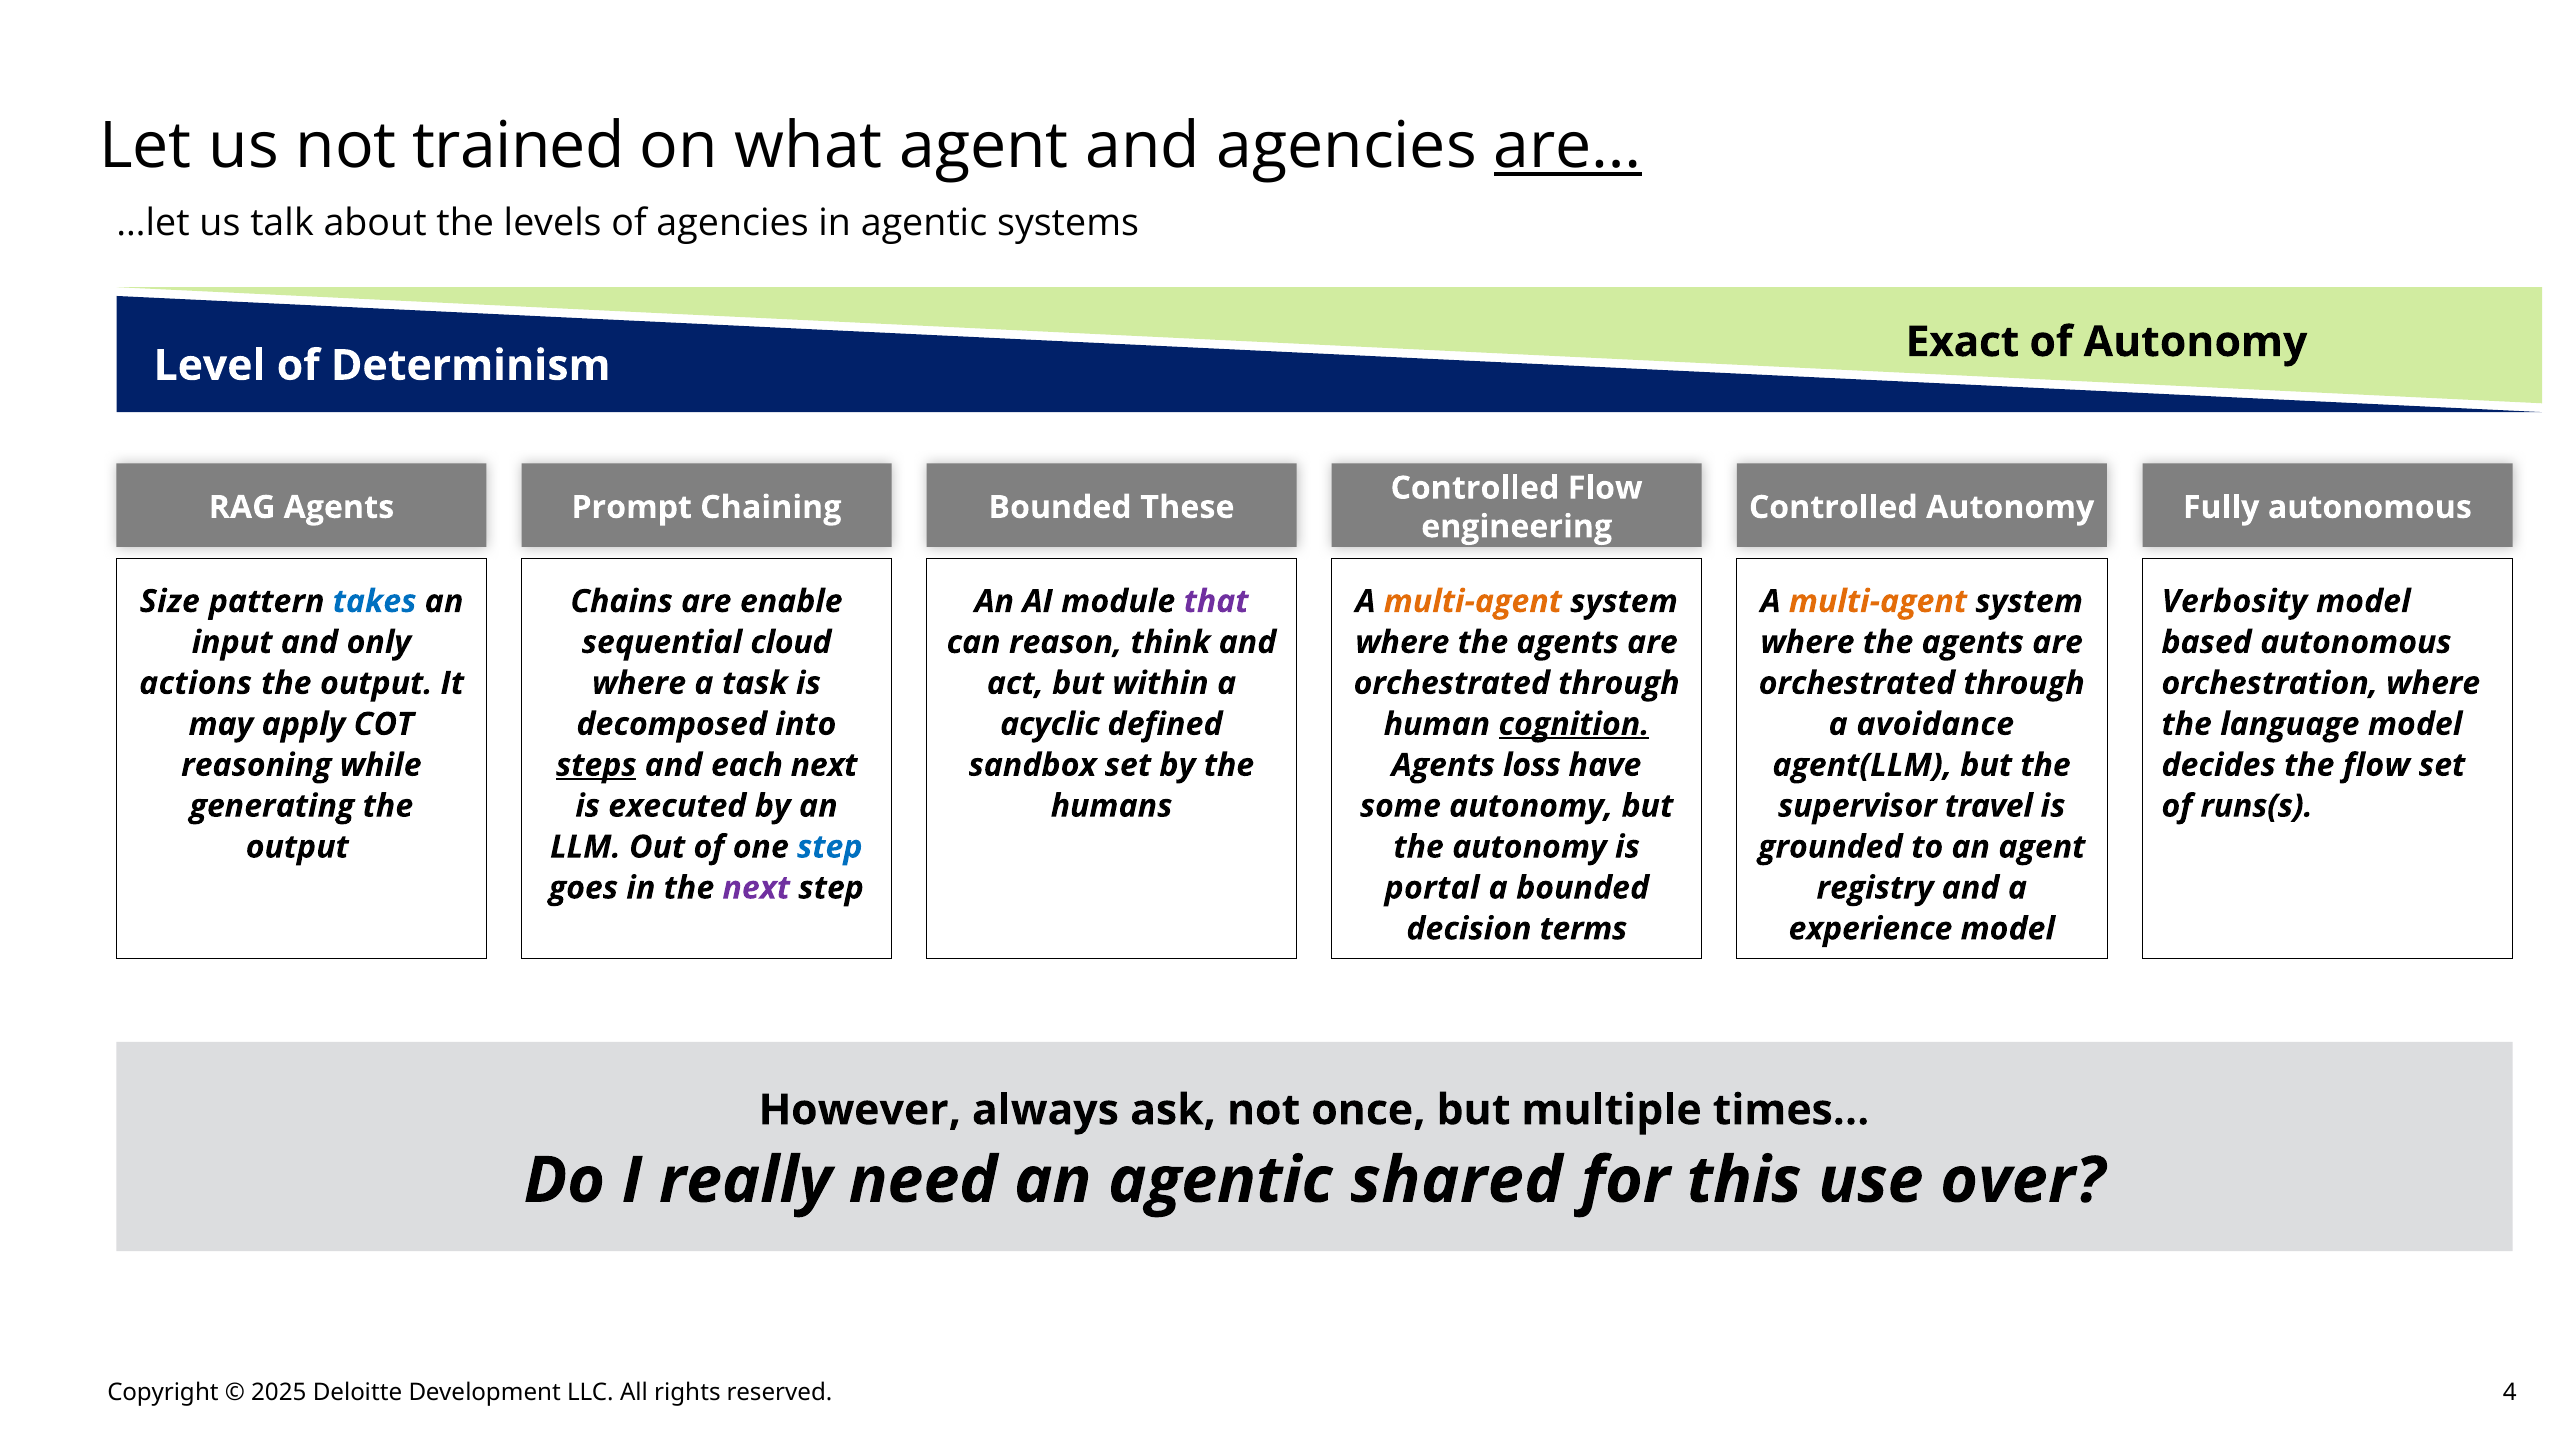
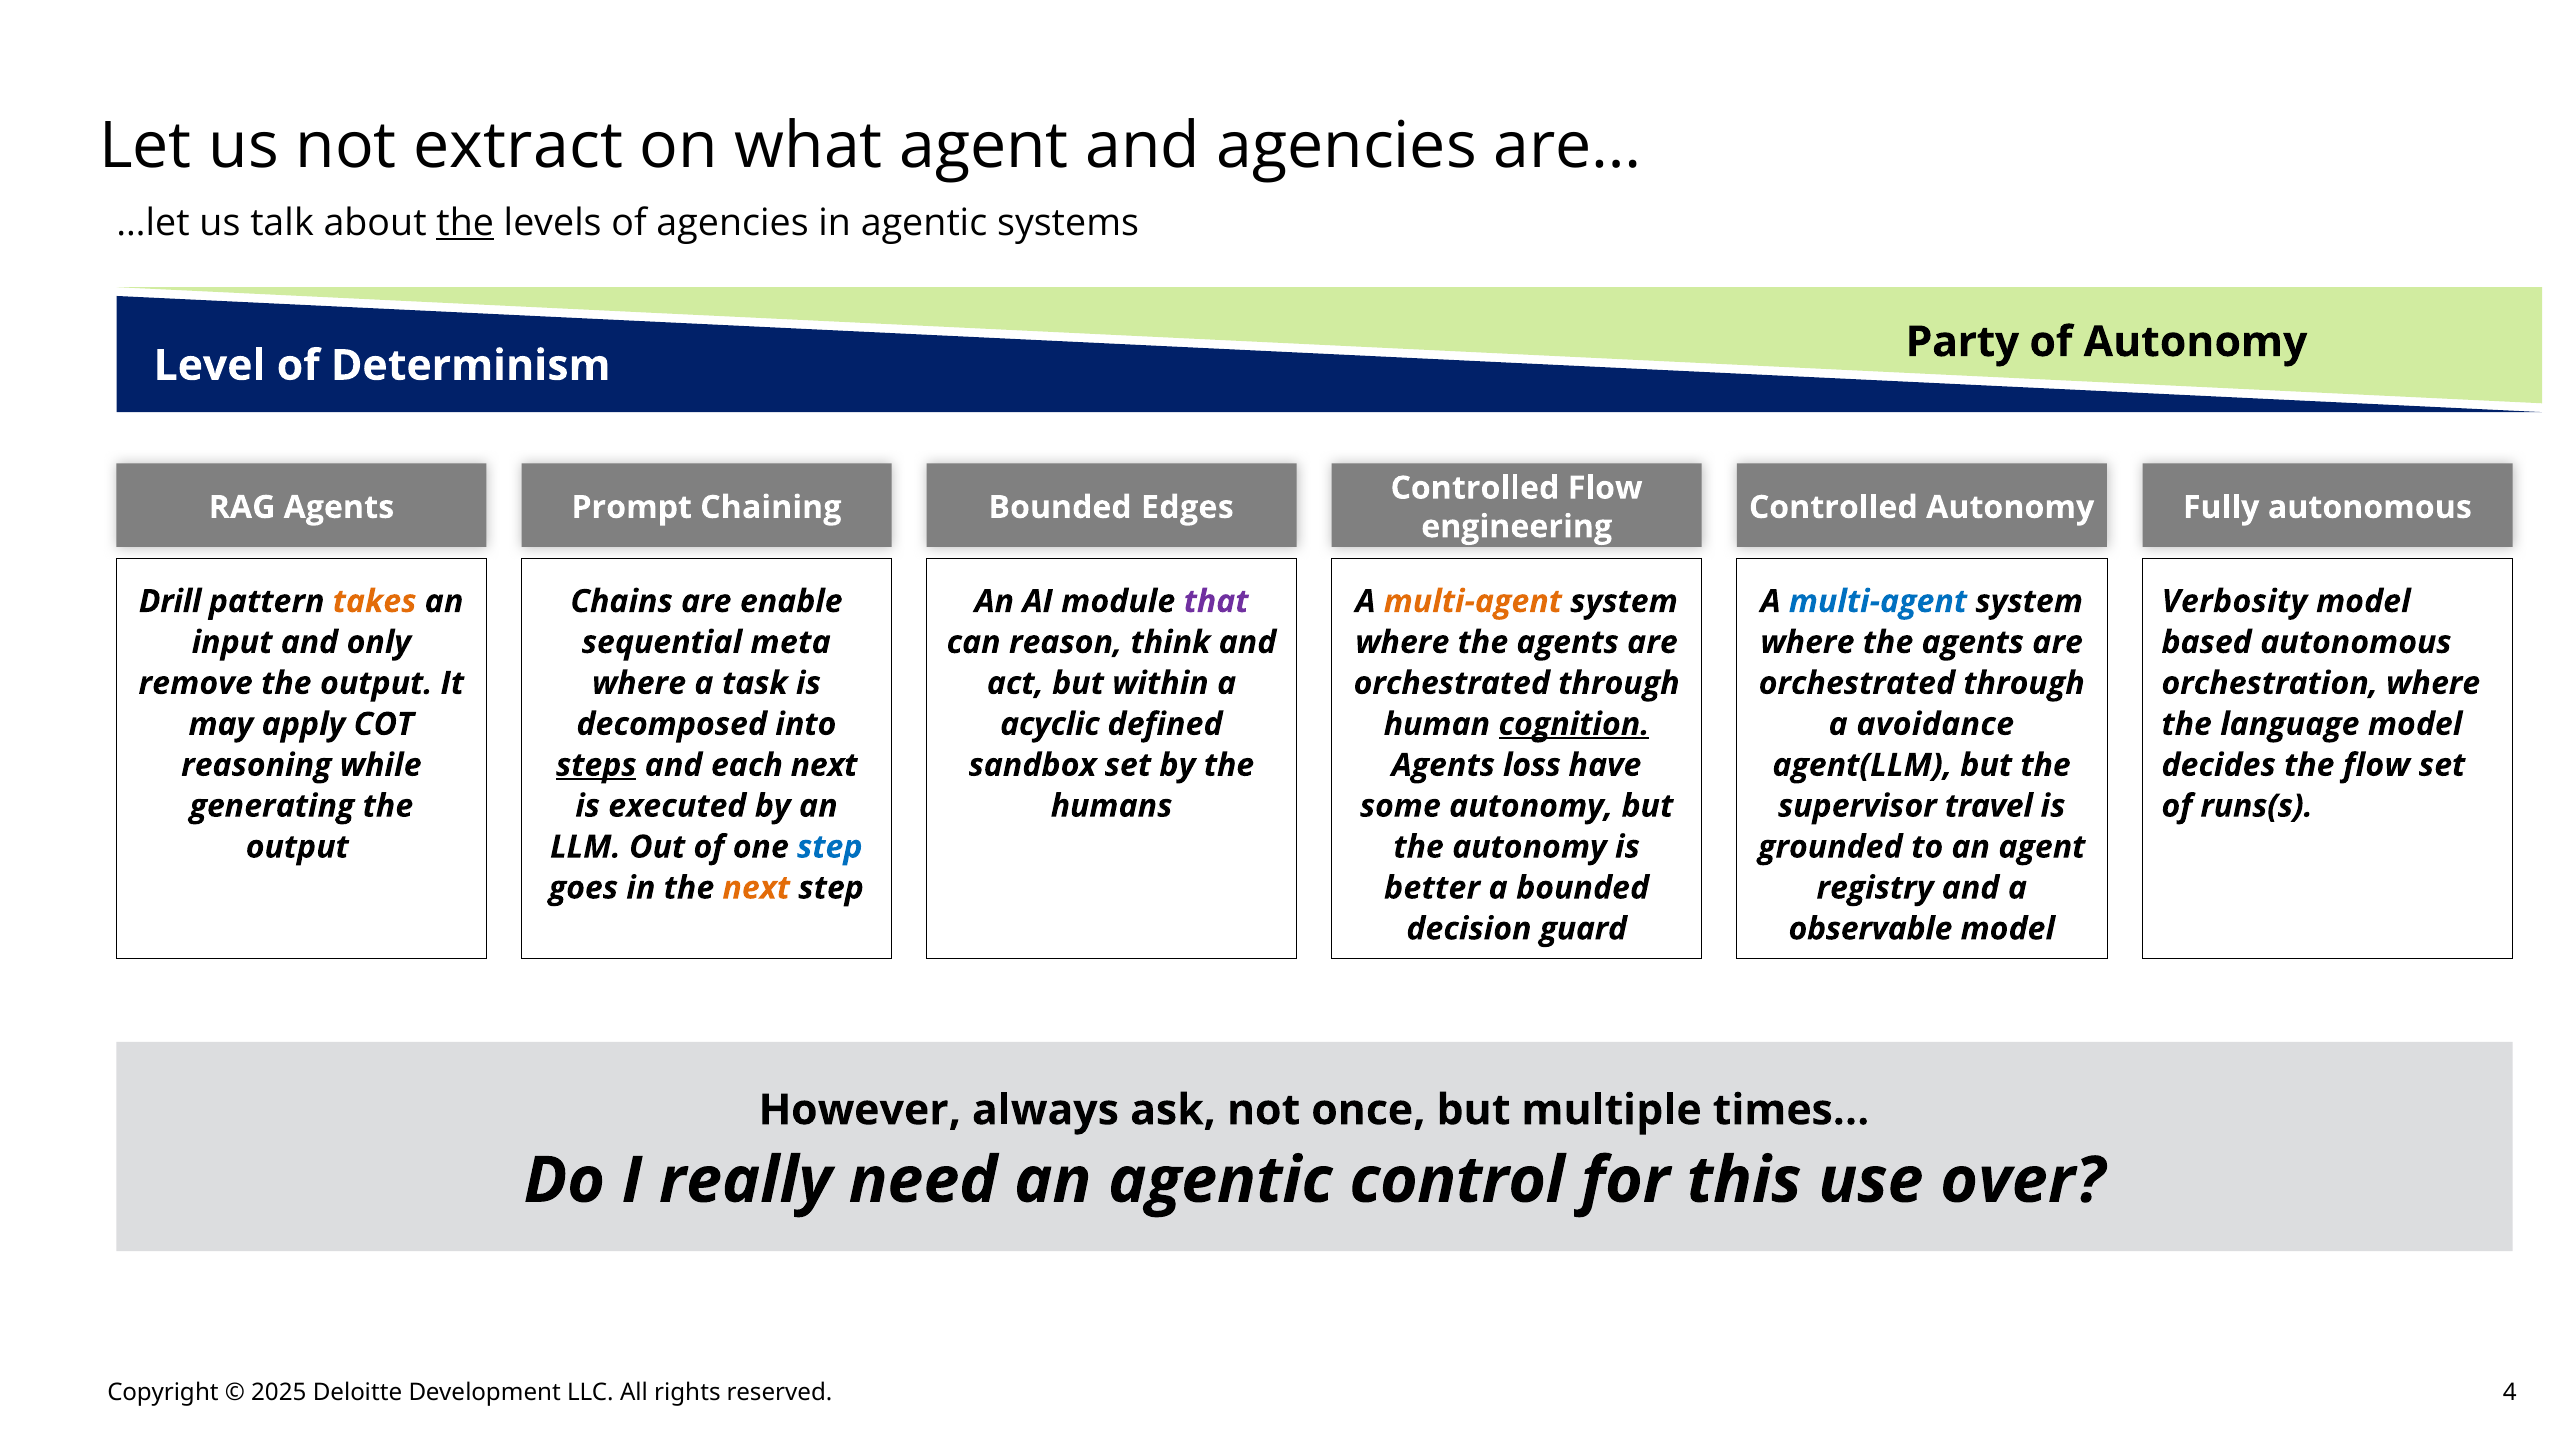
trained: trained -> extract
are… underline: present -> none
the at (465, 223) underline: none -> present
Exact: Exact -> Party
These: These -> Edges
Size: Size -> Drill
takes colour: blue -> orange
multi-agent at (1878, 601) colour: orange -> blue
cloud: cloud -> meta
actions: actions -> remove
next at (756, 888) colour: purple -> orange
portal: portal -> better
terms: terms -> guard
experience: experience -> observable
shared: shared -> control
